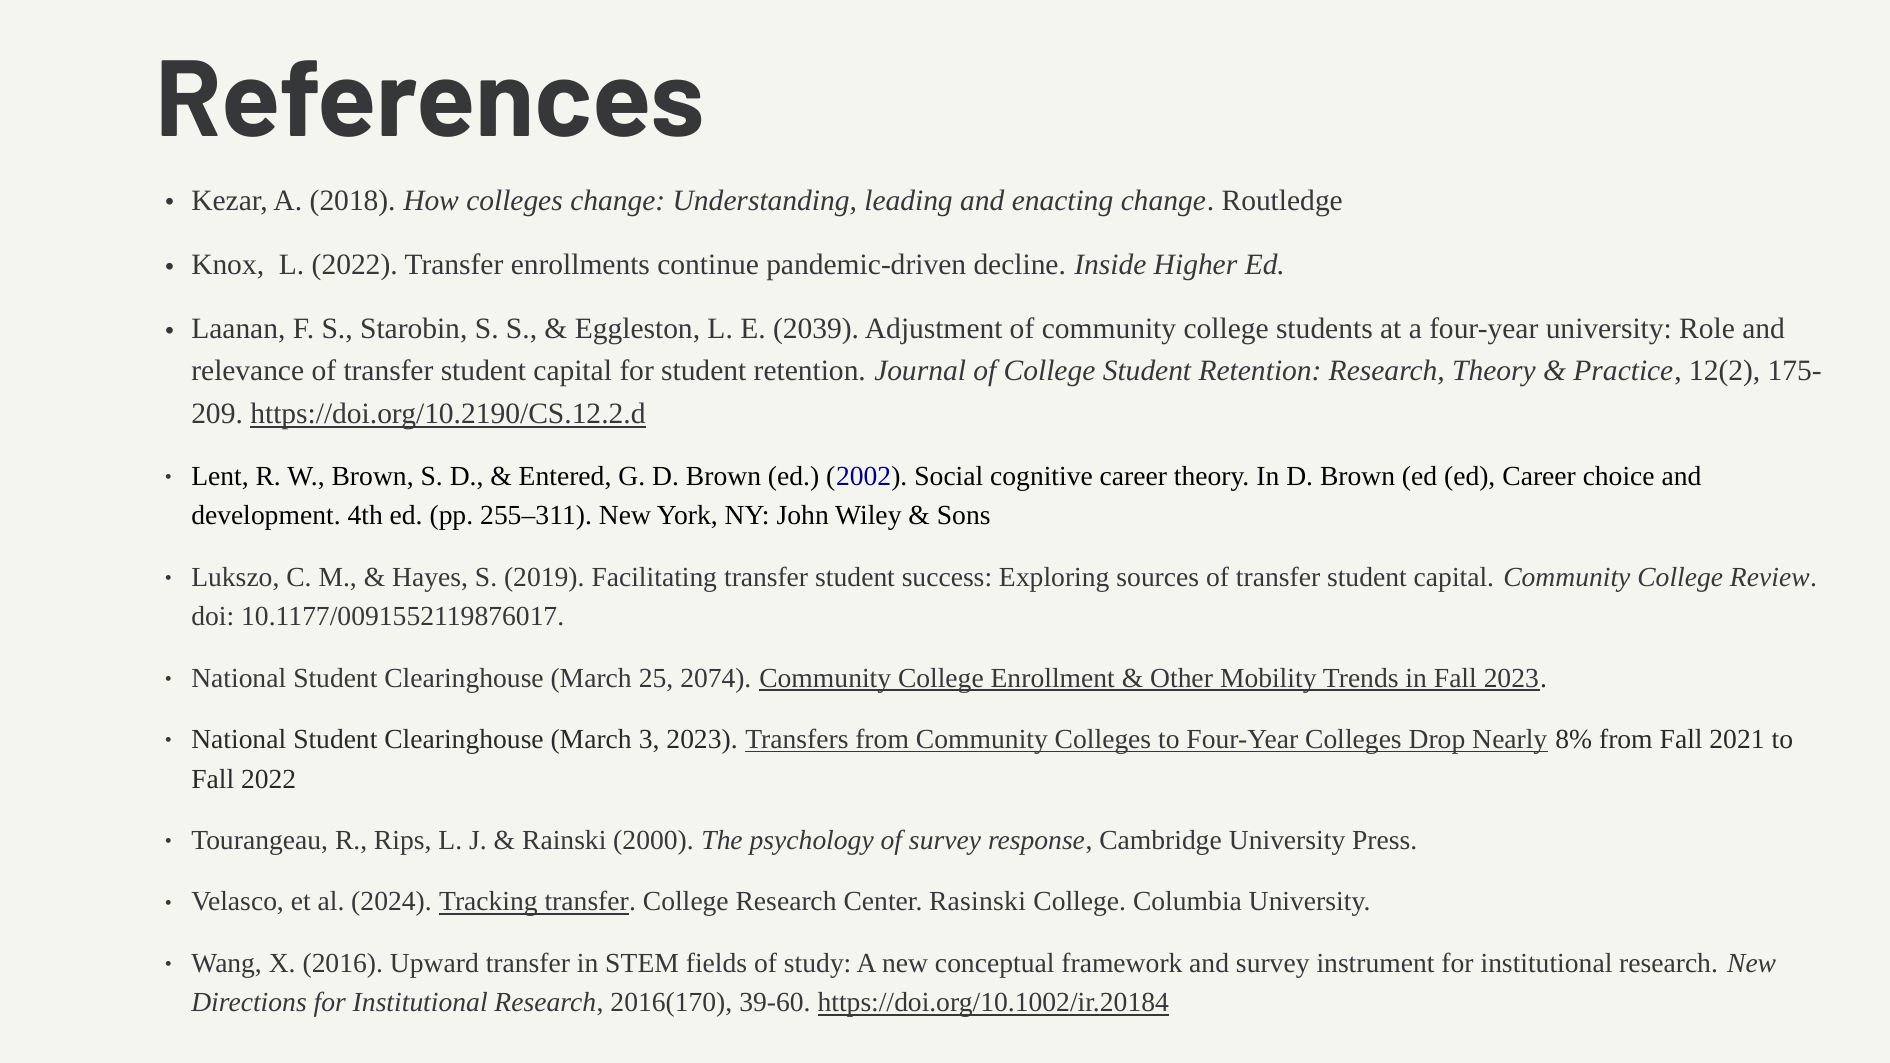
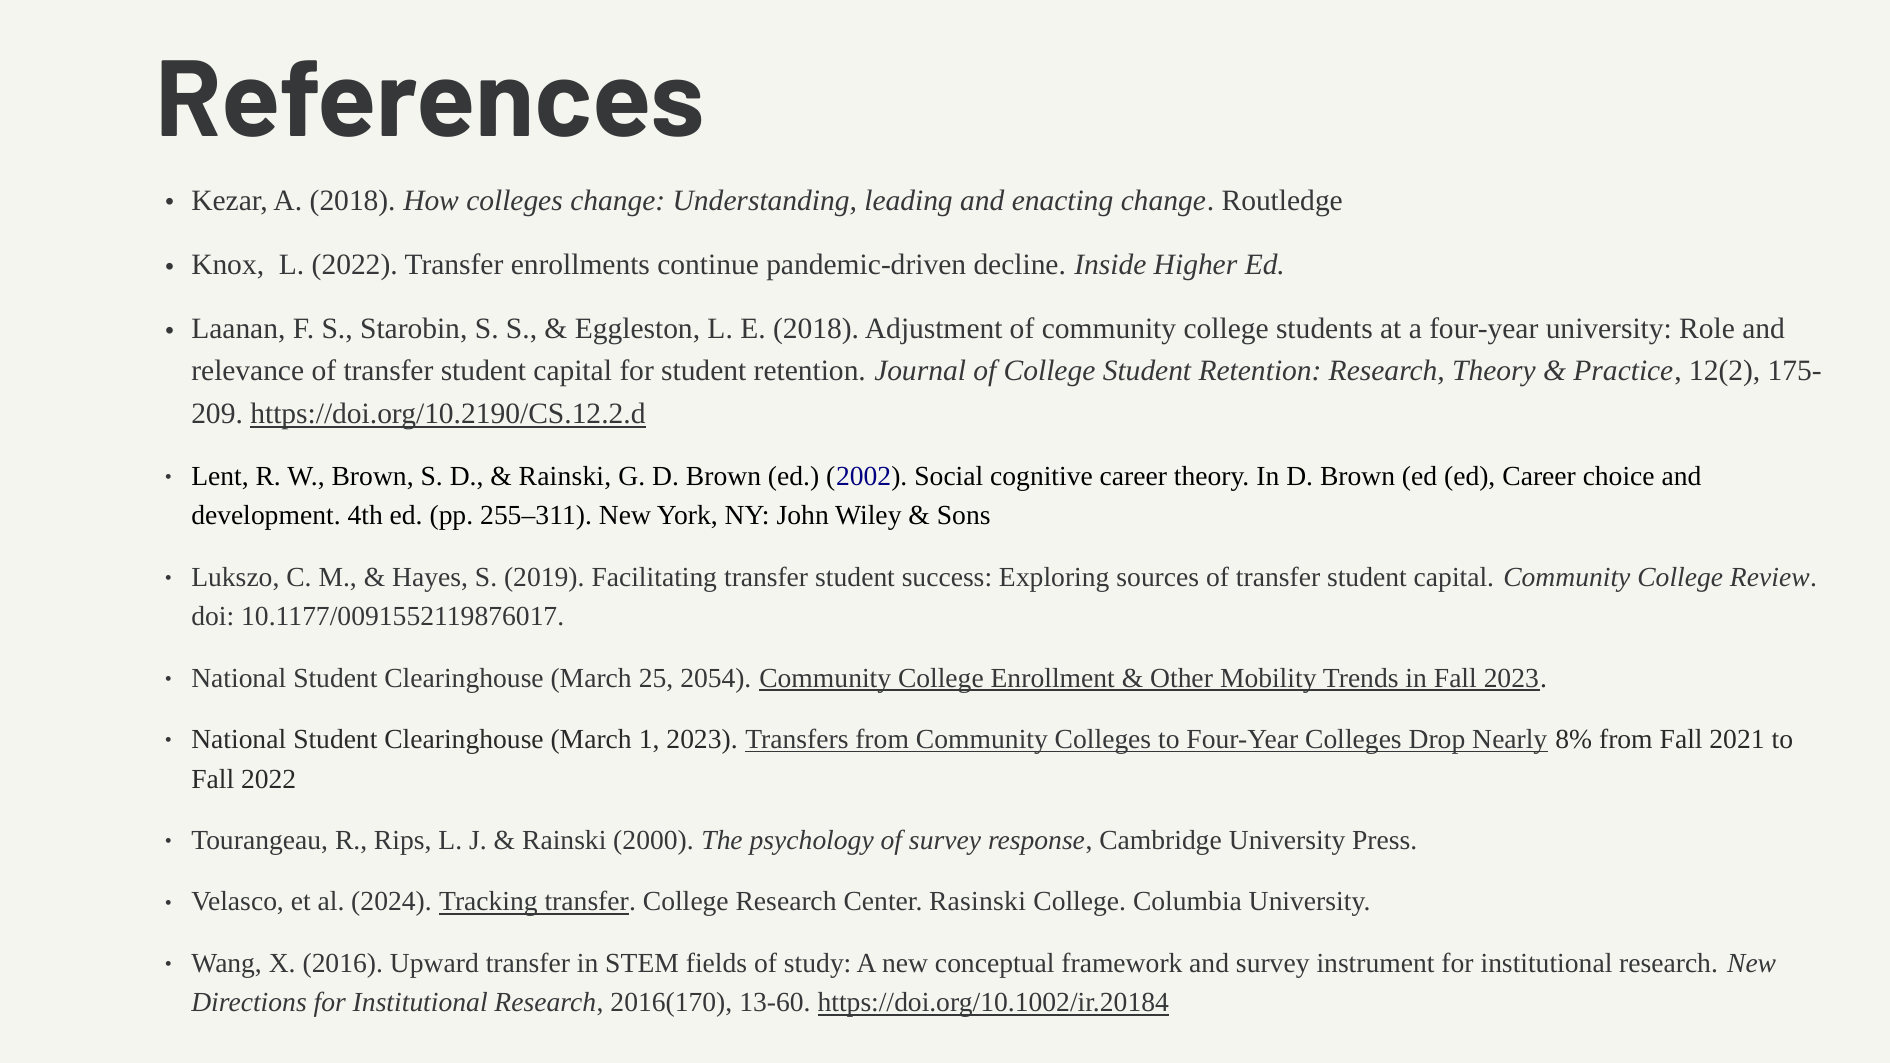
E 2039: 2039 -> 2018
Entered at (565, 476): Entered -> Rainski
2074: 2074 -> 2054
3: 3 -> 1
39-60: 39-60 -> 13-60
